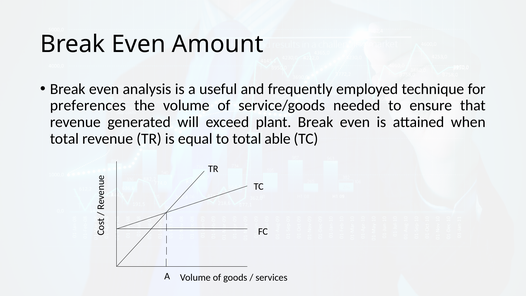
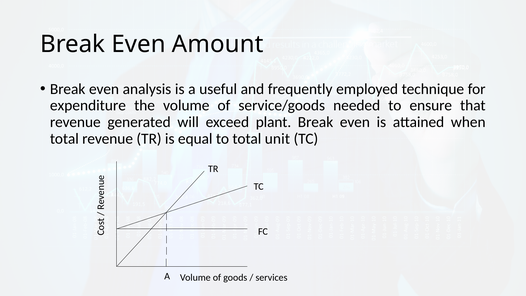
preferences: preferences -> expenditure
able: able -> unit
